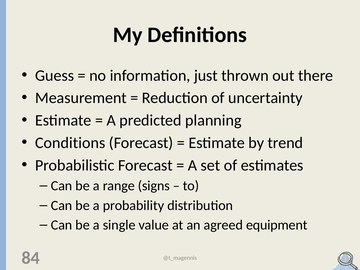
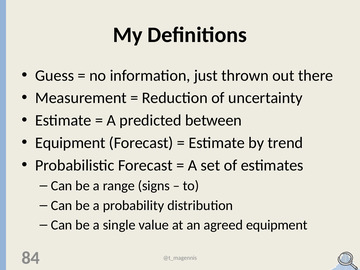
planning: planning -> between
Conditions at (70, 143): Conditions -> Equipment
